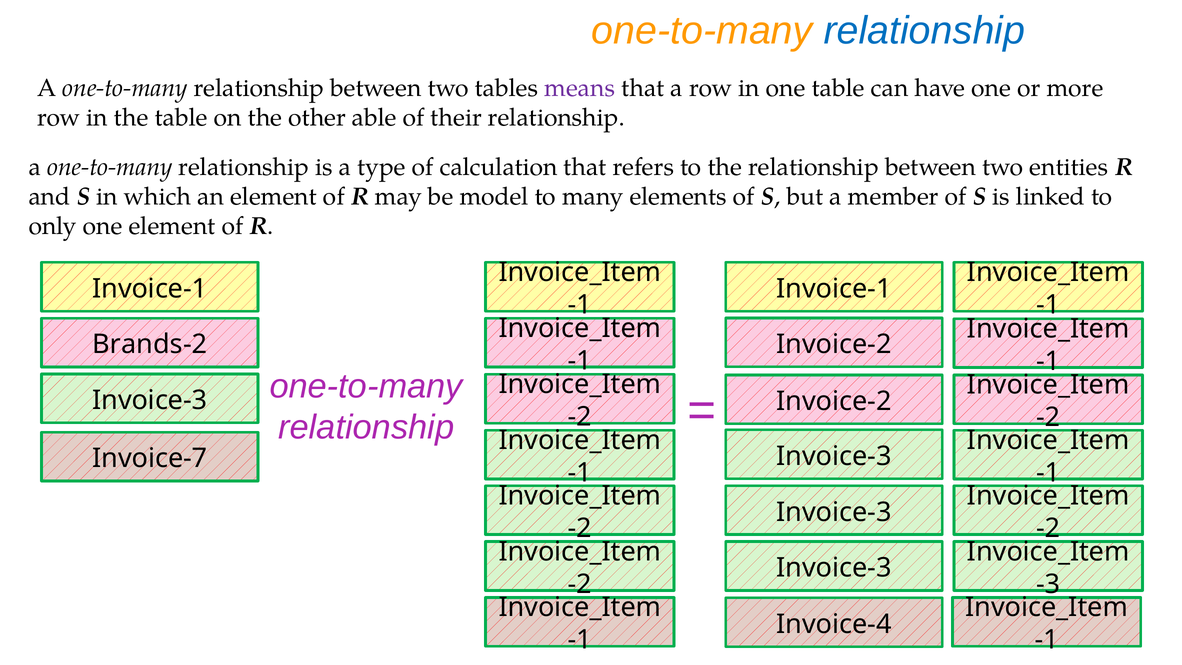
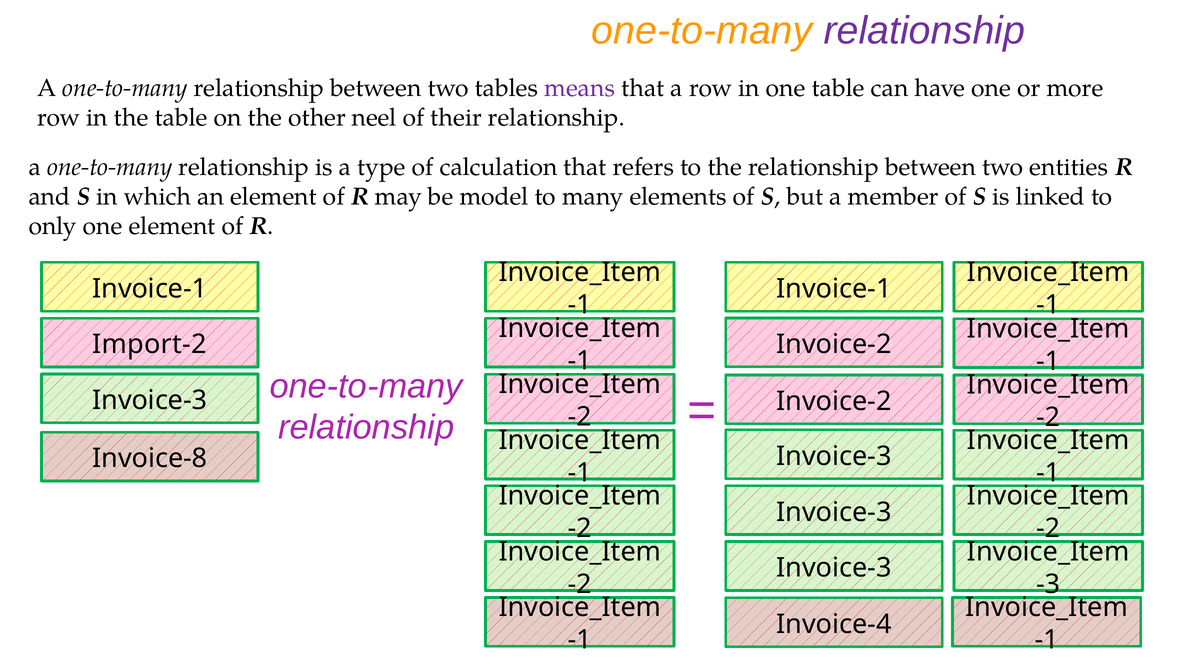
relationship at (924, 31) colour: blue -> purple
able: able -> neel
Brands-2: Brands-2 -> Import-2
Invoice-7: Invoice-7 -> Invoice-8
